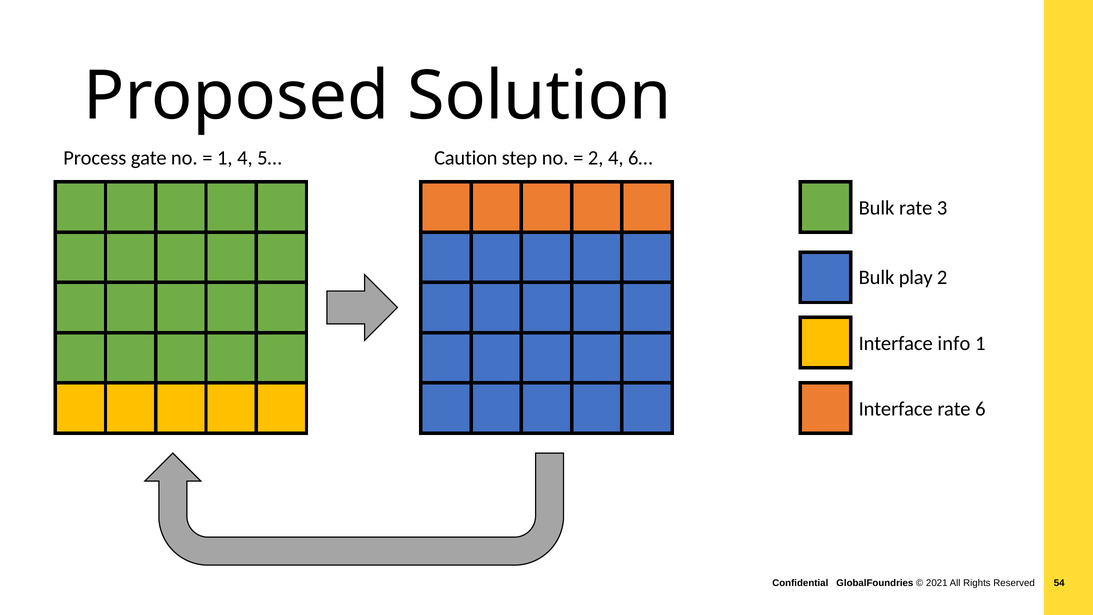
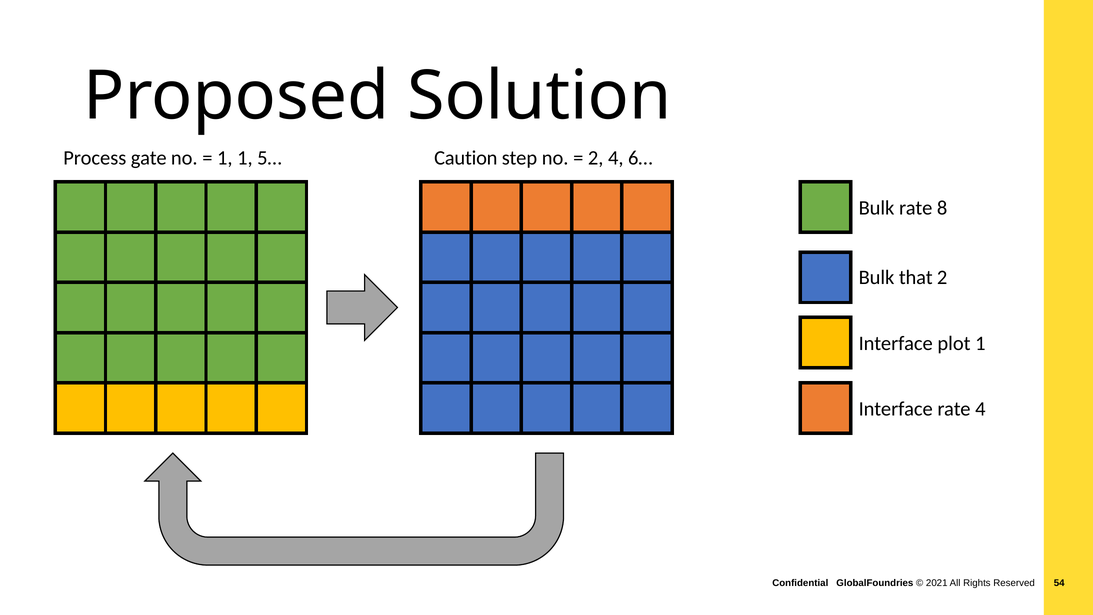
1 4: 4 -> 1
3: 3 -> 8
play: play -> that
info: info -> plot
rate 6: 6 -> 4
